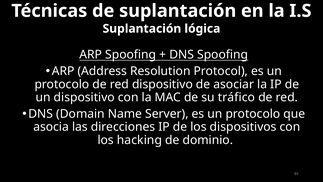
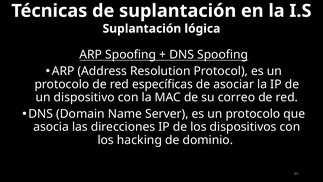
red dispositivo: dispositivo -> específicas
tráfico: tráfico -> correo
